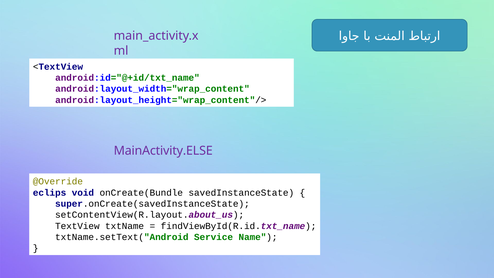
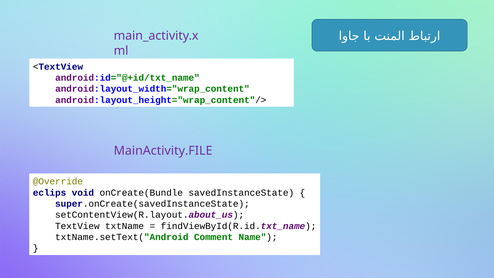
MainActivity.ELSE: MainActivity.ELSE -> MainActivity.FILE
Service: Service -> Comment
